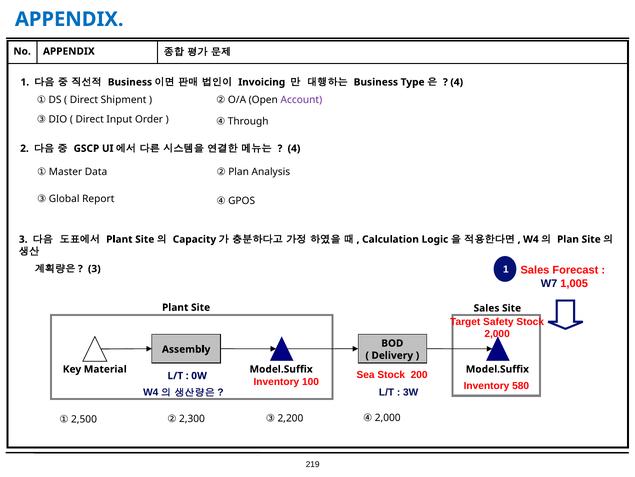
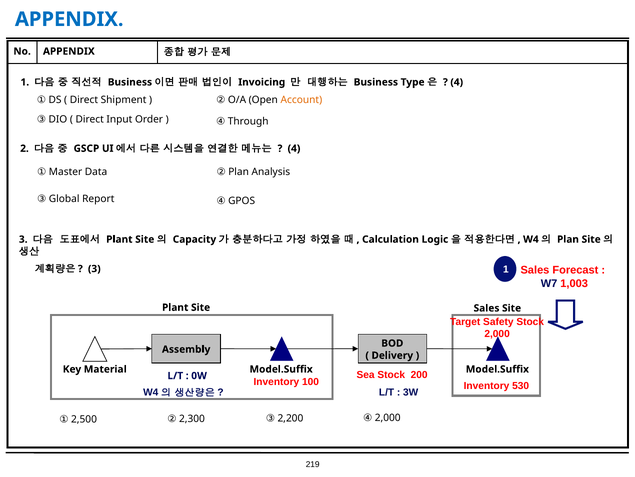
Account colour: purple -> orange
1,005: 1,005 -> 1,003
580: 580 -> 530
